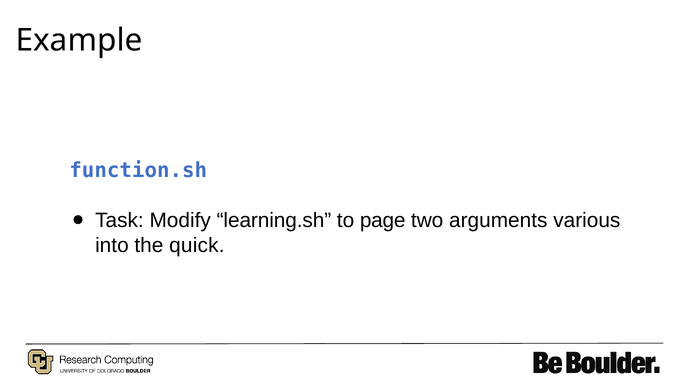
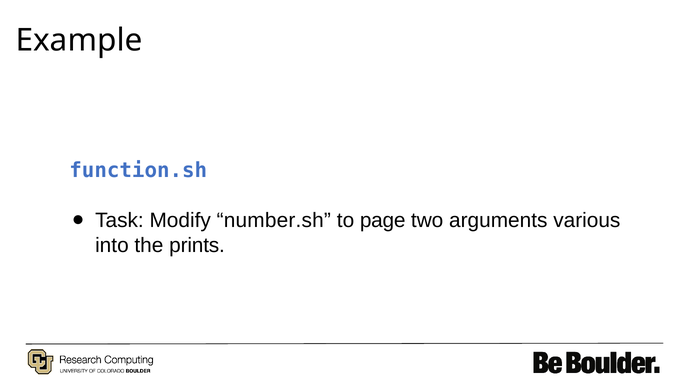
learning.sh: learning.sh -> number.sh
quick: quick -> prints
